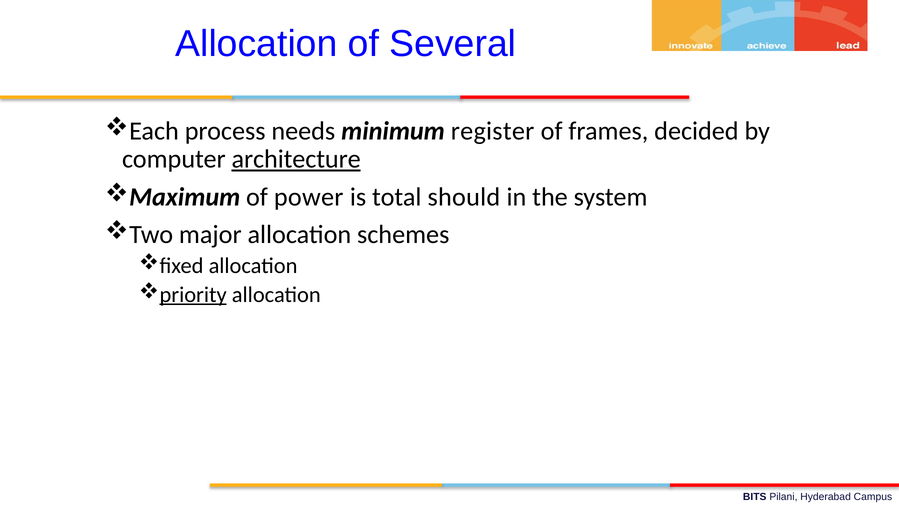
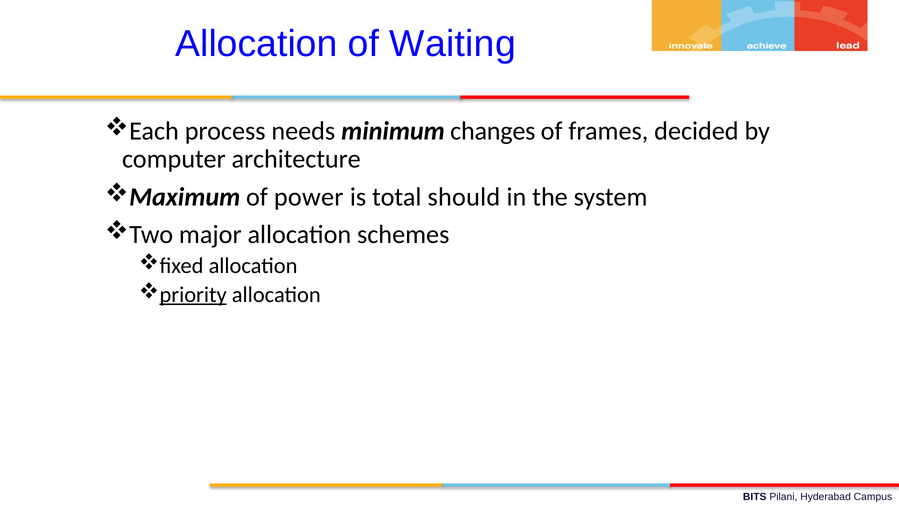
Several: Several -> Waiting
register: register -> changes
architecture underline: present -> none
